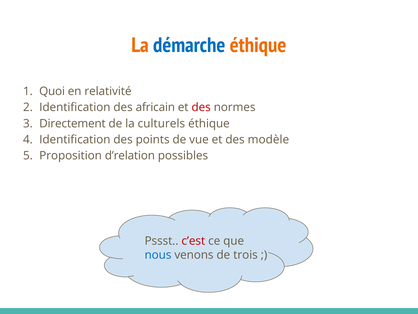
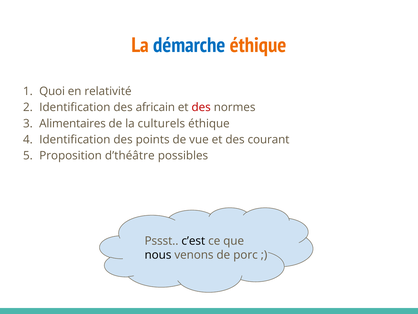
Directement: Directement -> Alimentaires
modèle: modèle -> courant
d’relation: d’relation -> d’théâtre
c’est colour: red -> black
nous colour: blue -> black
trois: trois -> porc
